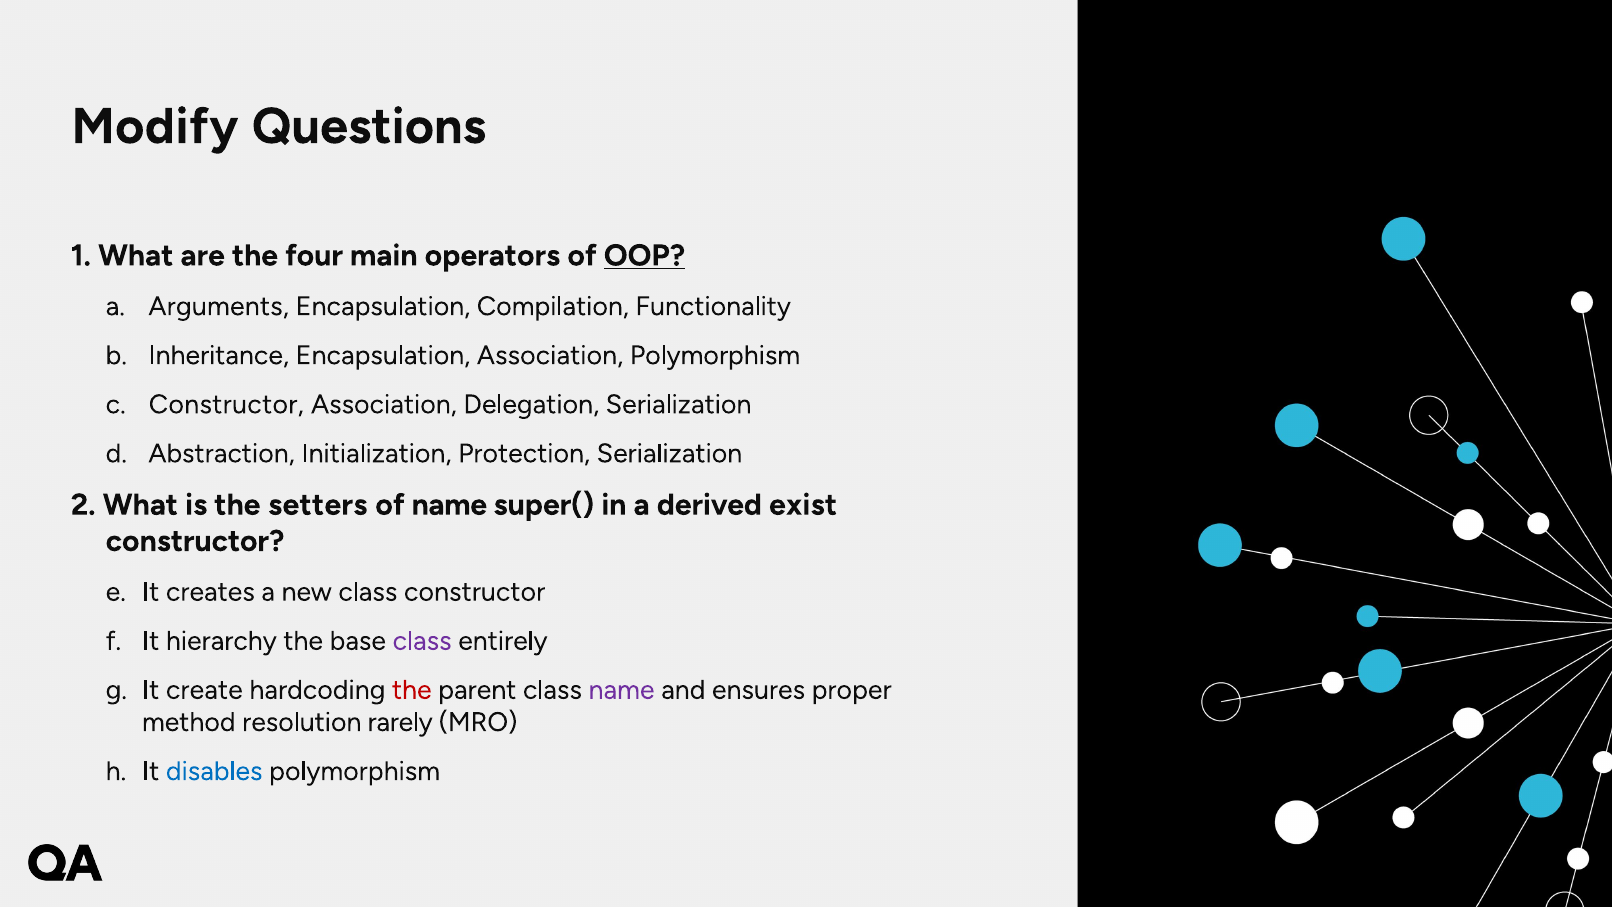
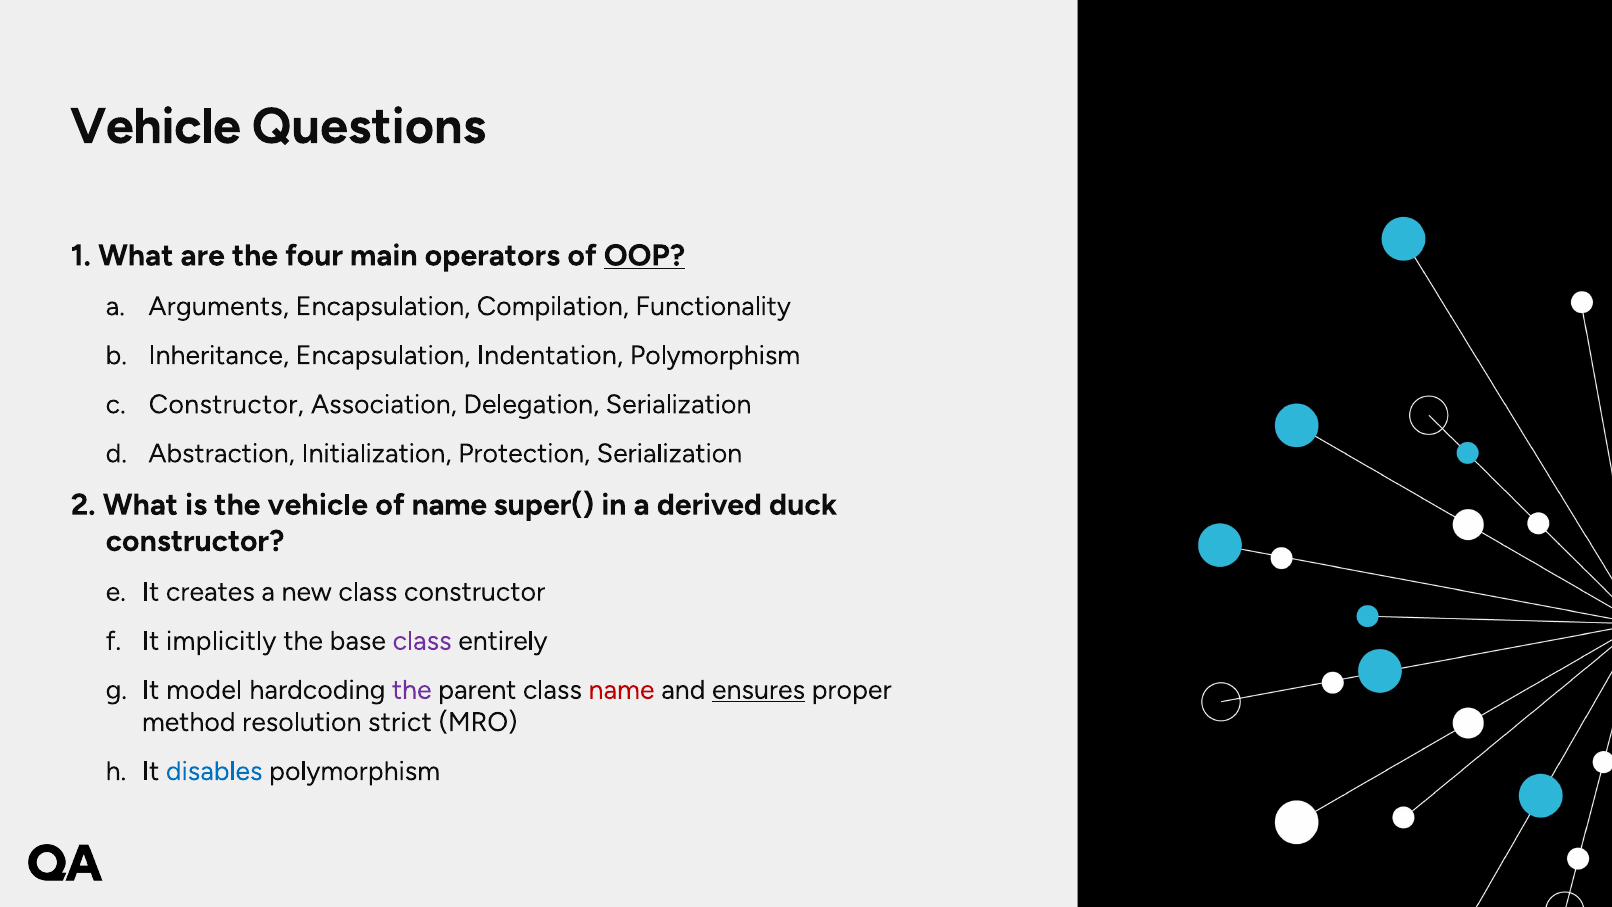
Modify at (155, 126): Modify -> Vehicle
Encapsulation Association: Association -> Indentation
the setters: setters -> vehicle
exist: exist -> duck
hierarchy: hierarchy -> implicitly
create: create -> model
the at (412, 690) colour: red -> purple
name at (622, 690) colour: purple -> red
ensures underline: none -> present
rarely: rarely -> strict
